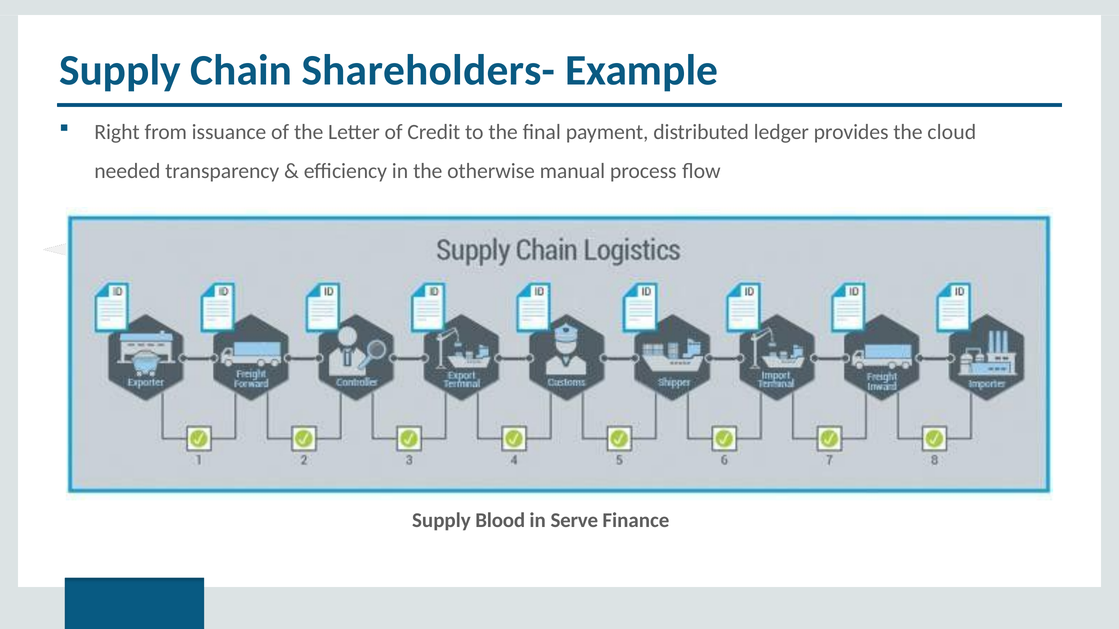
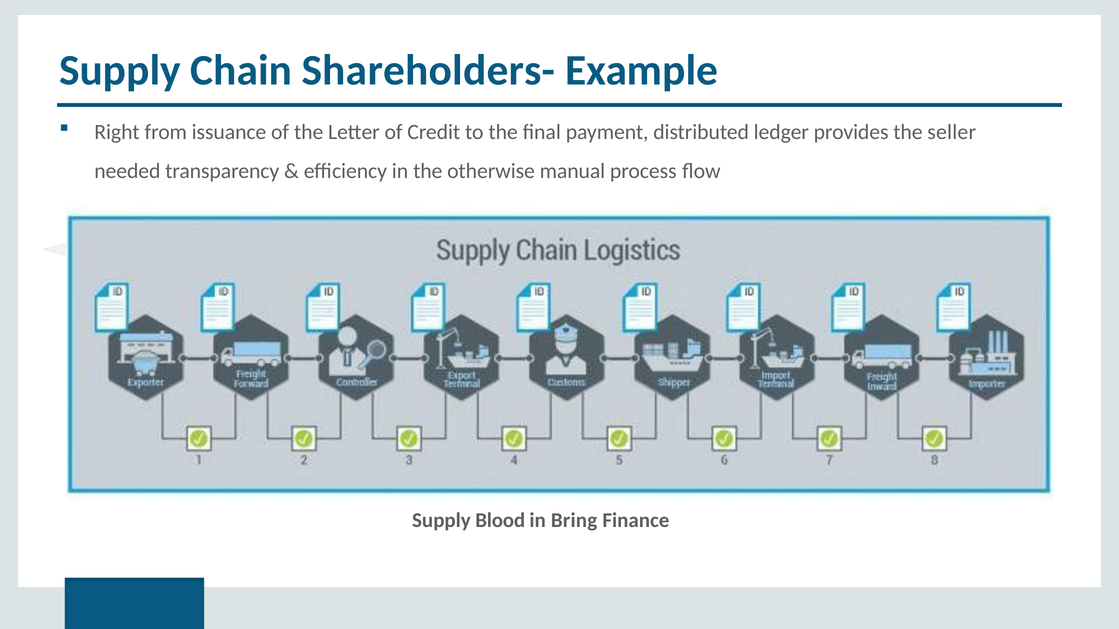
cloud: cloud -> seller
Serve: Serve -> Bring
